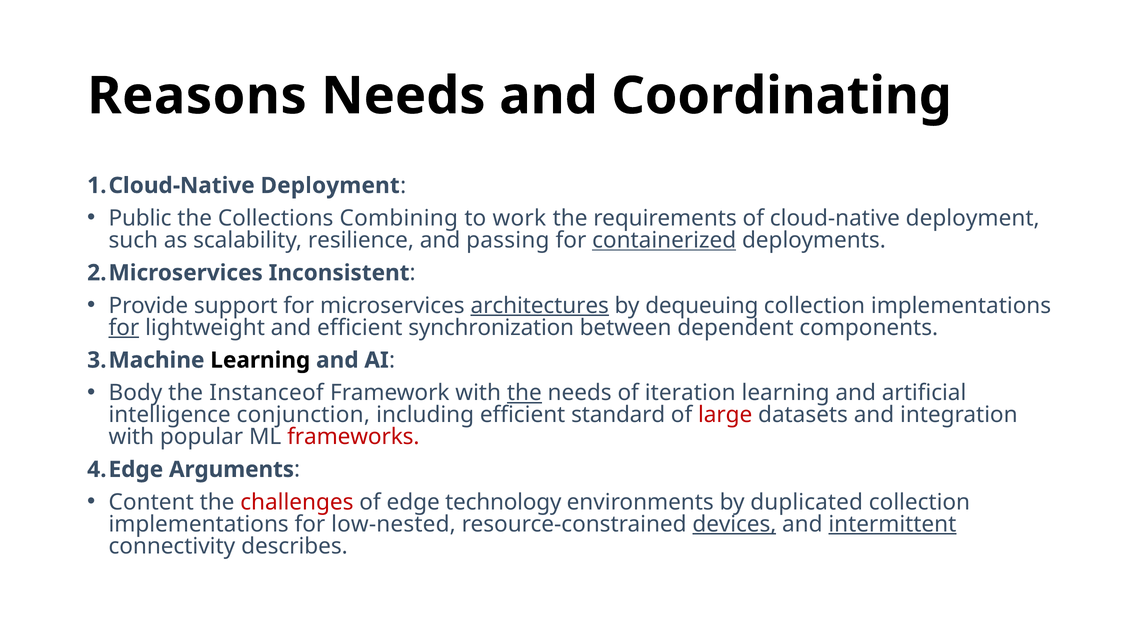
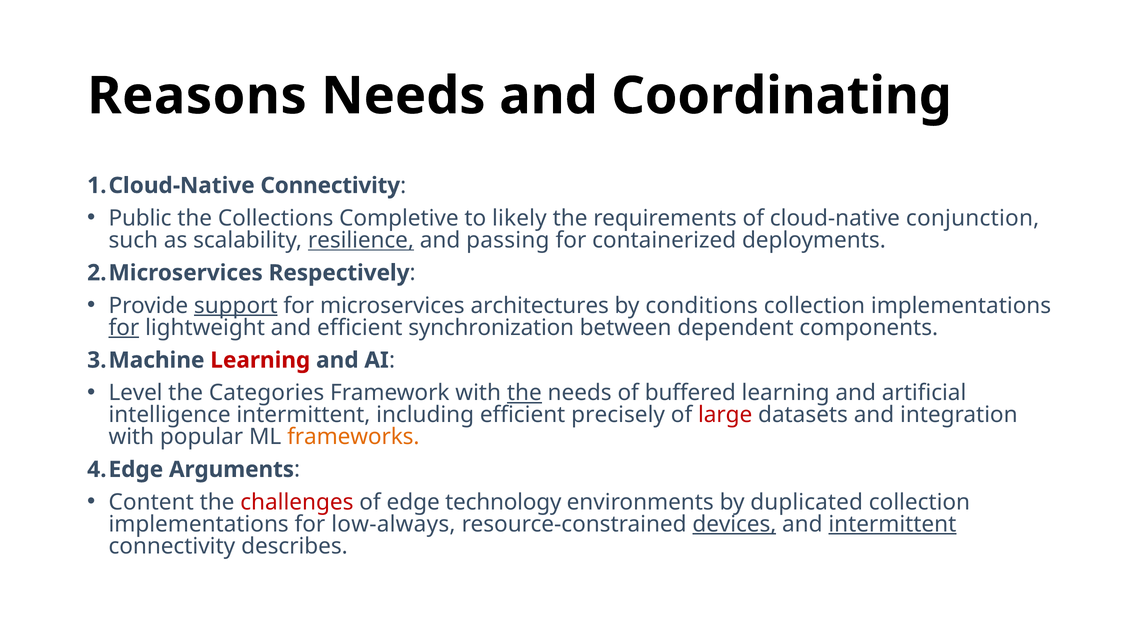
Deployment at (330, 186): Deployment -> Connectivity
Combining: Combining -> Completive
work: work -> likely
cloud-native deployment: deployment -> conjunction
resilience underline: none -> present
containerized underline: present -> none
Inconsistent: Inconsistent -> Respectively
support underline: none -> present
architectures underline: present -> none
dequeuing: dequeuing -> conditions
Learning at (260, 360) colour: black -> red
Body: Body -> Level
Instanceof: Instanceof -> Categories
iteration: iteration -> buffered
intelligence conjunction: conjunction -> intermittent
standard: standard -> precisely
frameworks colour: red -> orange
low-nested: low-nested -> low-always
